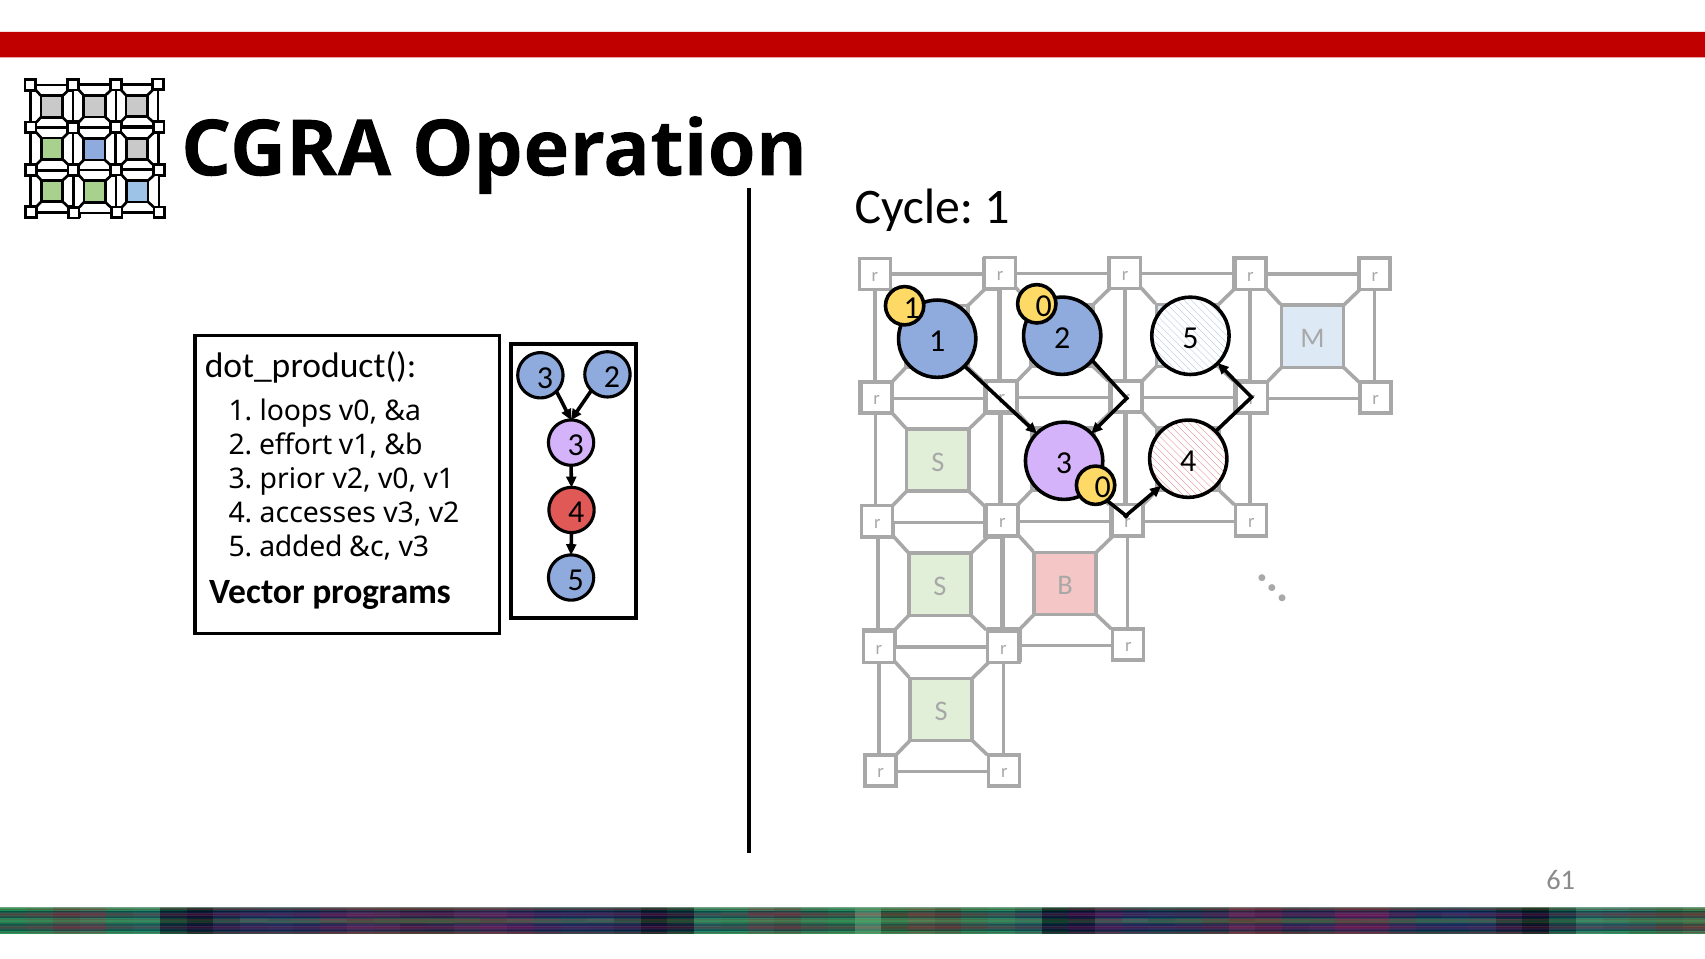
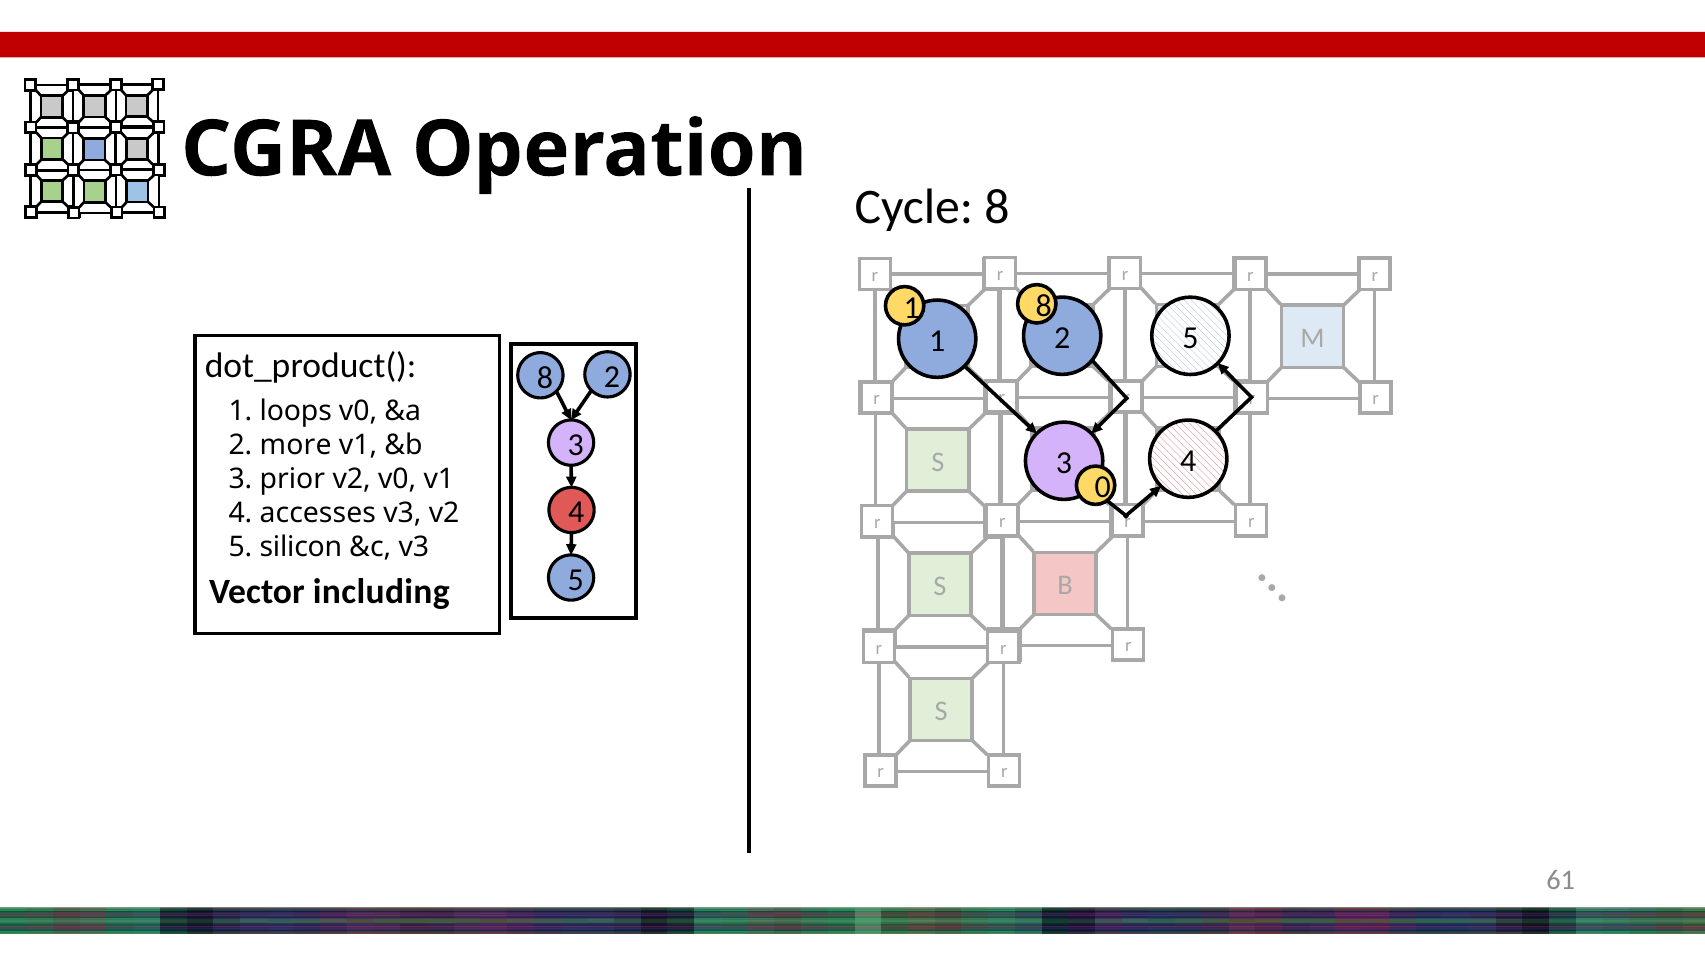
Cycle 1: 1 -> 8
1 0: 0 -> 8
dot_product( 3: 3 -> 8
effort: effort -> more
added: added -> silicon
programs: programs -> including
